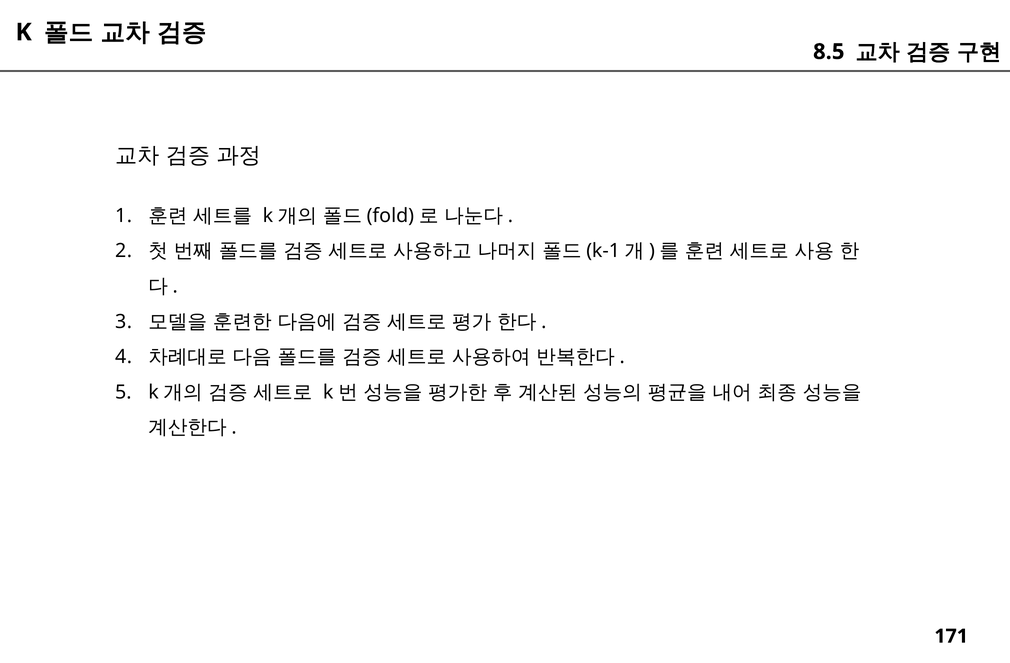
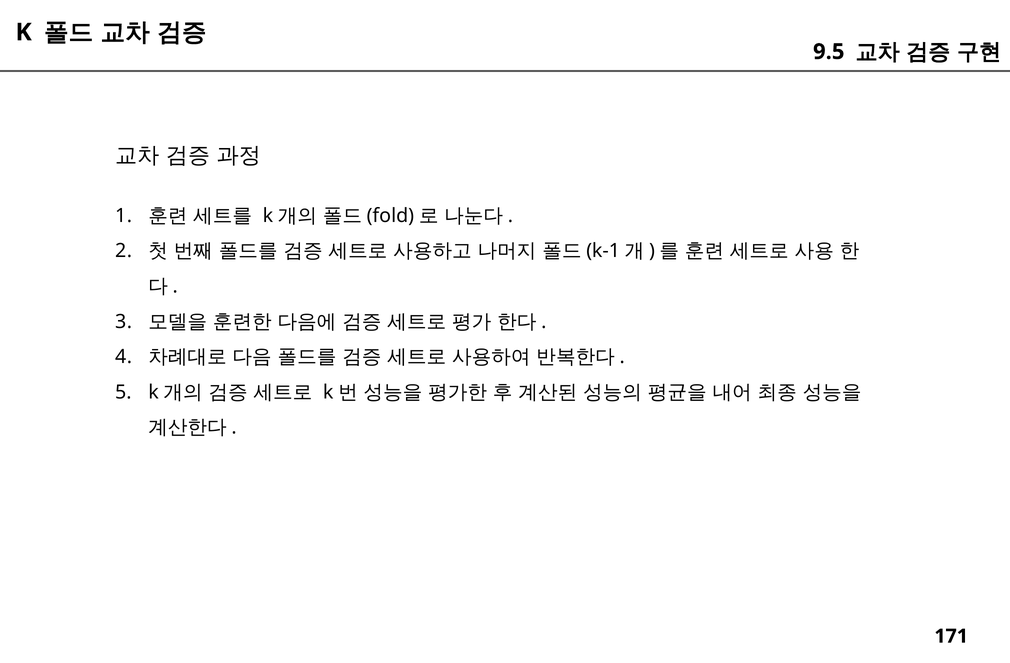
8.5: 8.5 -> 9.5
